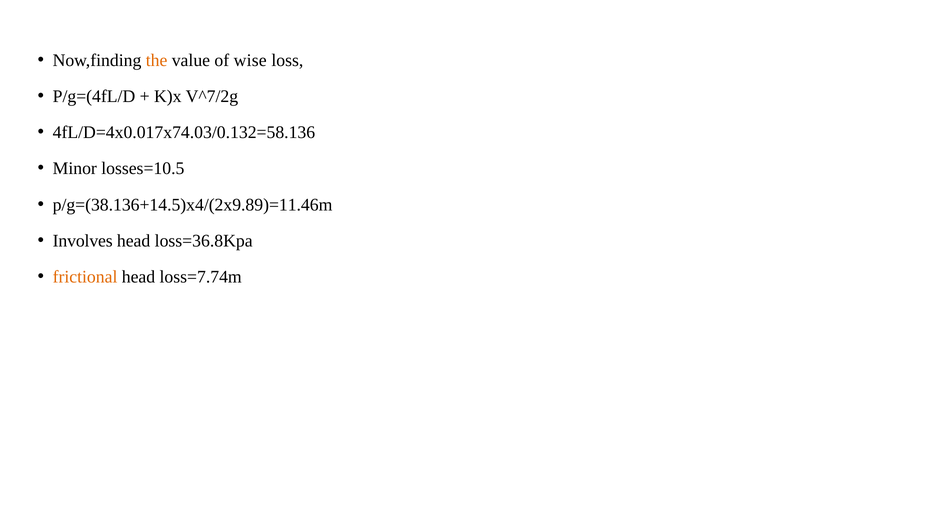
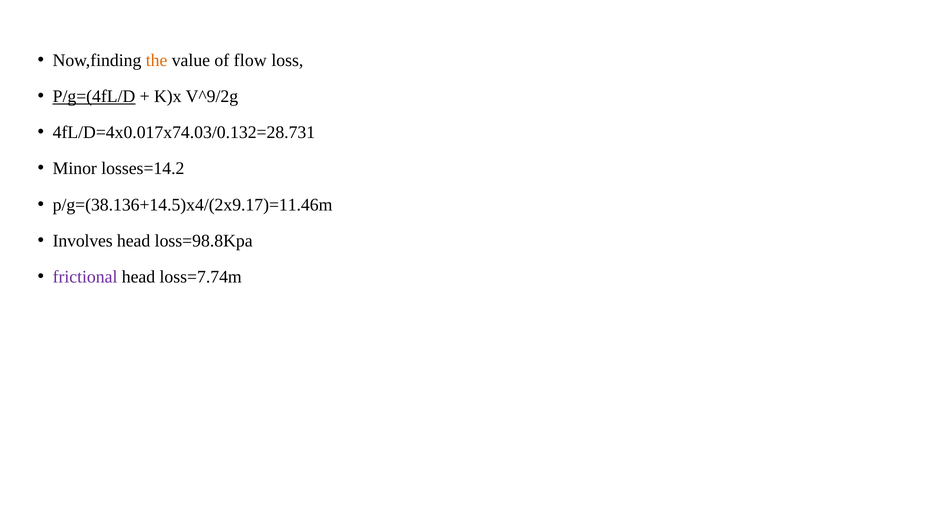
wise: wise -> flow
P/g=(4fL/D underline: none -> present
V^7/2g: V^7/2g -> V^9/2g
4fL/D=4x0.017x74.03/0.132=58.136: 4fL/D=4x0.017x74.03/0.132=58.136 -> 4fL/D=4x0.017x74.03/0.132=28.731
losses=10.5: losses=10.5 -> losses=14.2
p/g=(38.136+14.5)x4/(2x9.89)=11.46m: p/g=(38.136+14.5)x4/(2x9.89)=11.46m -> p/g=(38.136+14.5)x4/(2x9.17)=11.46m
loss=36.8Kpa: loss=36.8Kpa -> loss=98.8Kpa
frictional colour: orange -> purple
